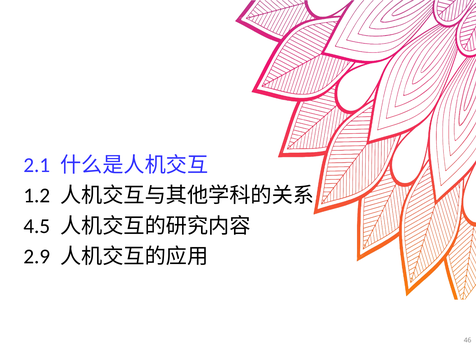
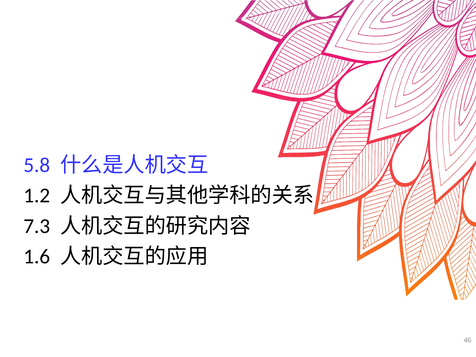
2.1: 2.1 -> 5.8
4.5: 4.5 -> 7.3
2.9: 2.9 -> 1.6
